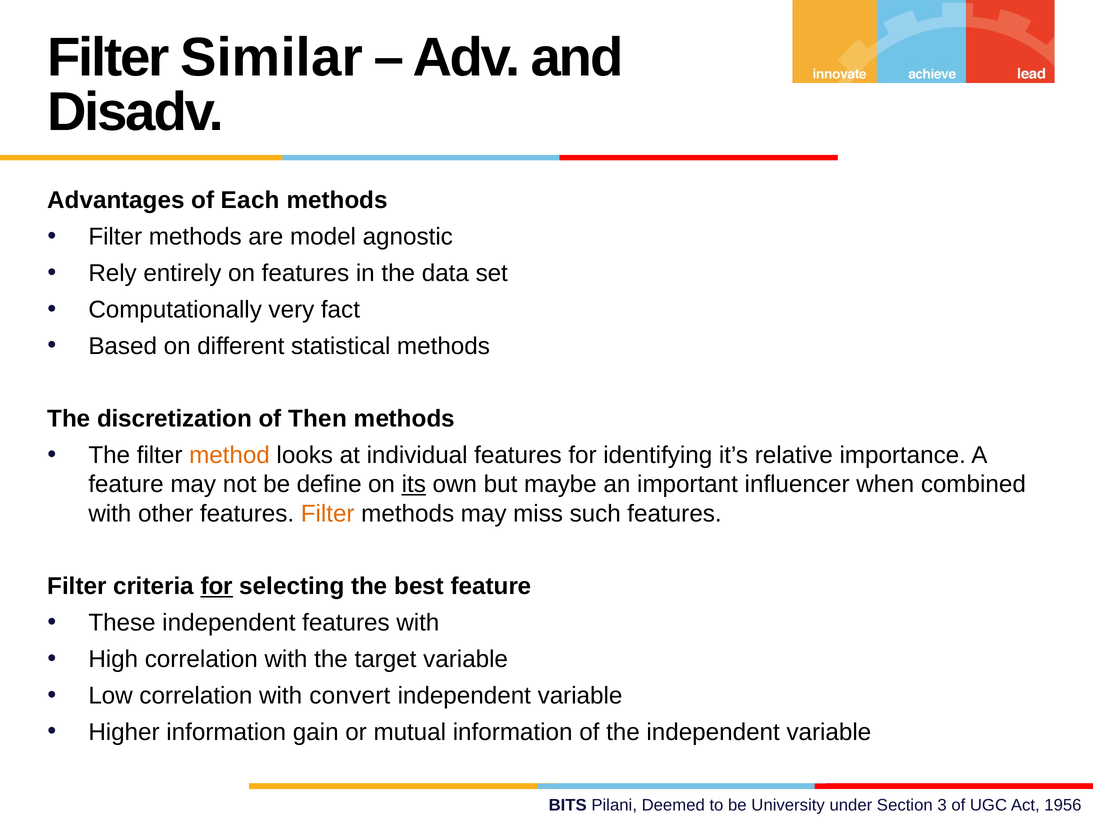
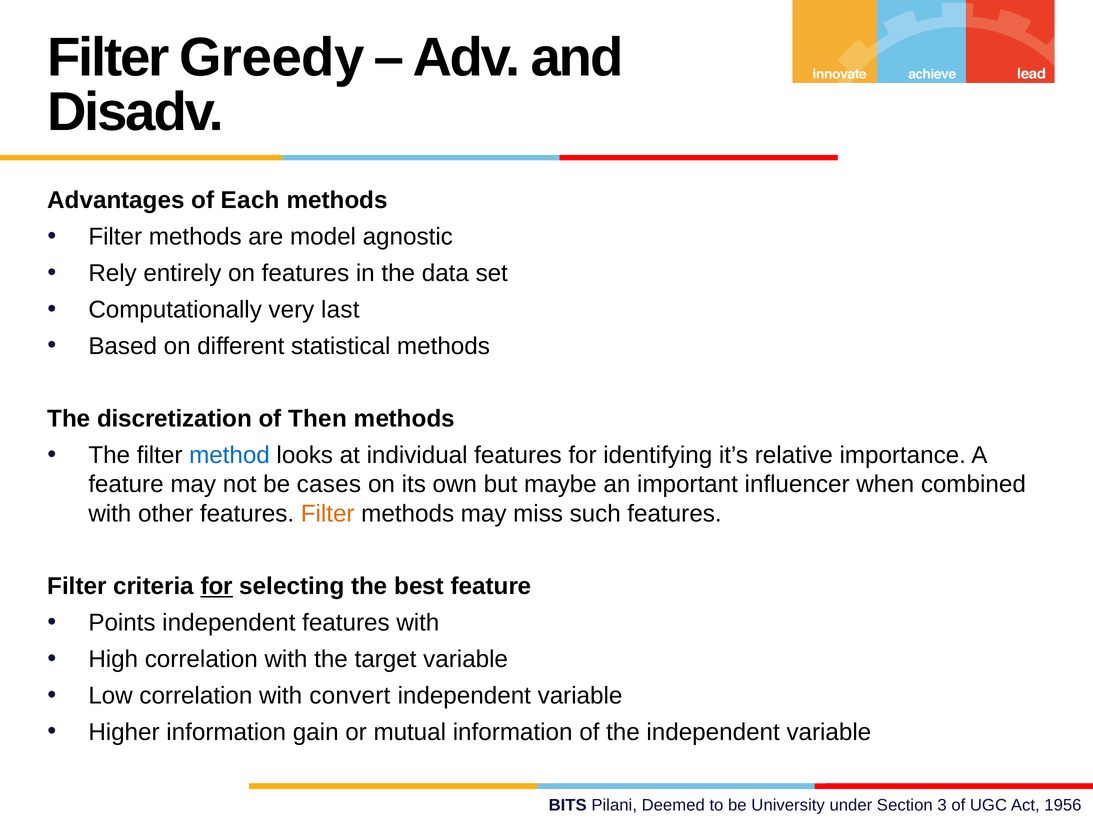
Similar: Similar -> Greedy
fact: fact -> last
method colour: orange -> blue
define: define -> cases
its underline: present -> none
These: These -> Points
